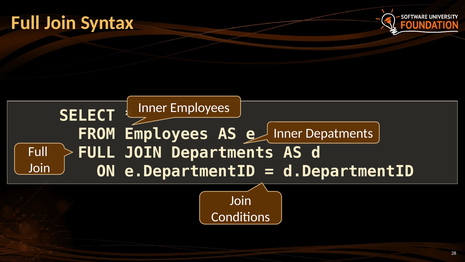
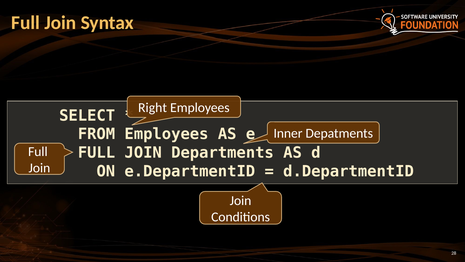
Inner at (153, 108): Inner -> Right
